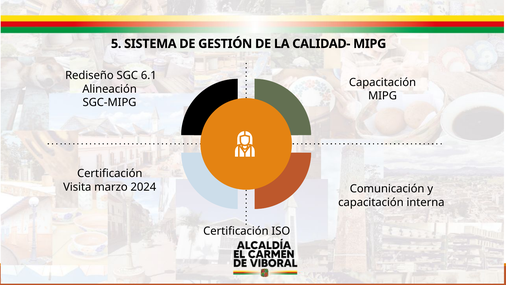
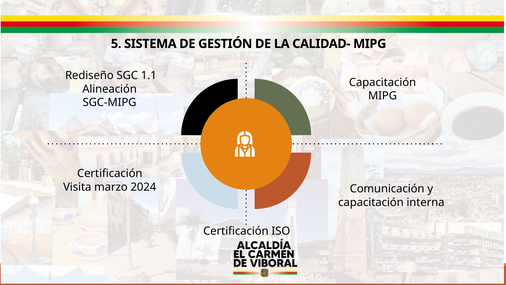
6.1: 6.1 -> 1.1
